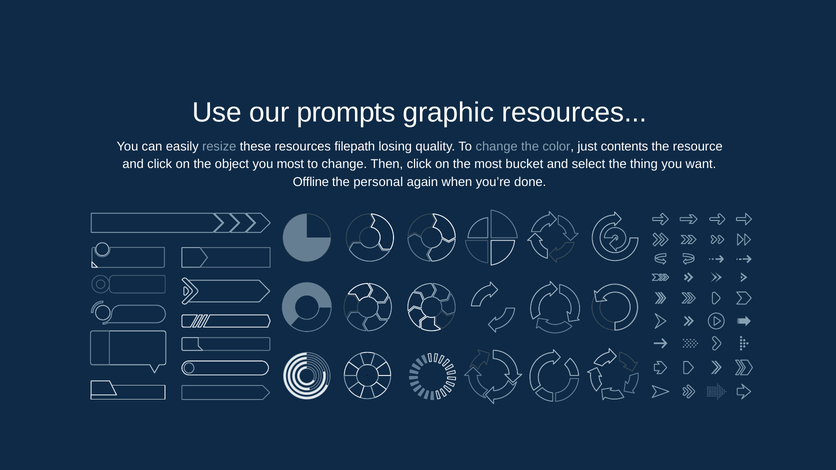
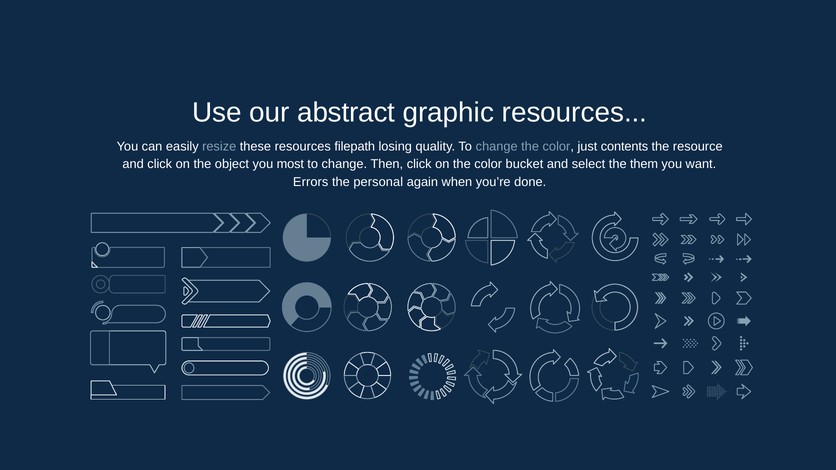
prompts: prompts -> abstract
on the most: most -> color
thing: thing -> them
Offline: Offline -> Errors
